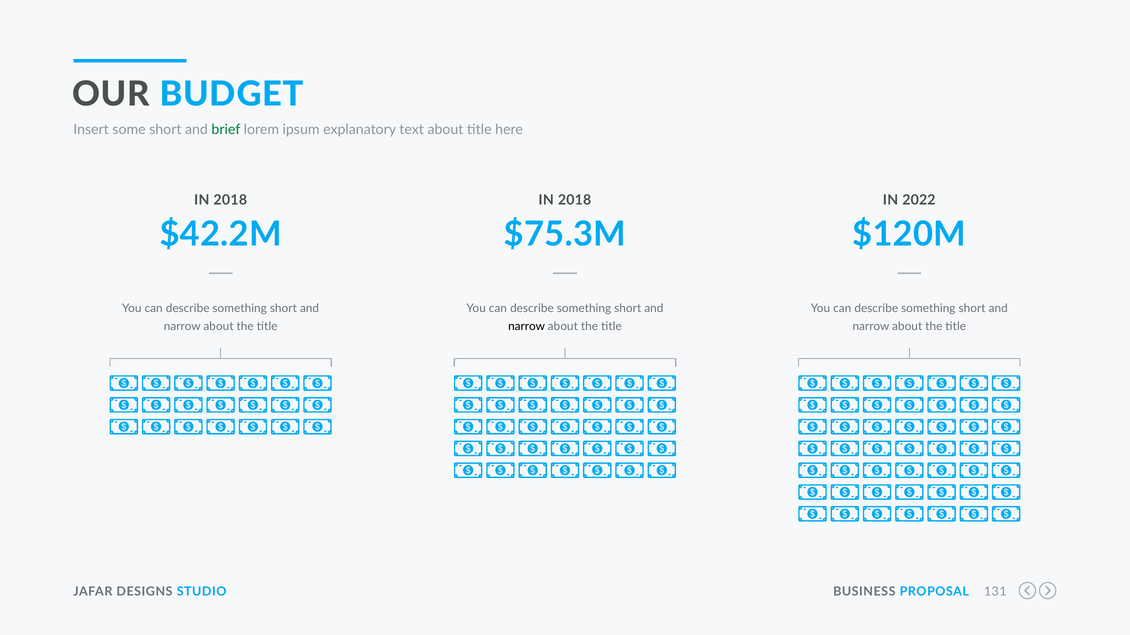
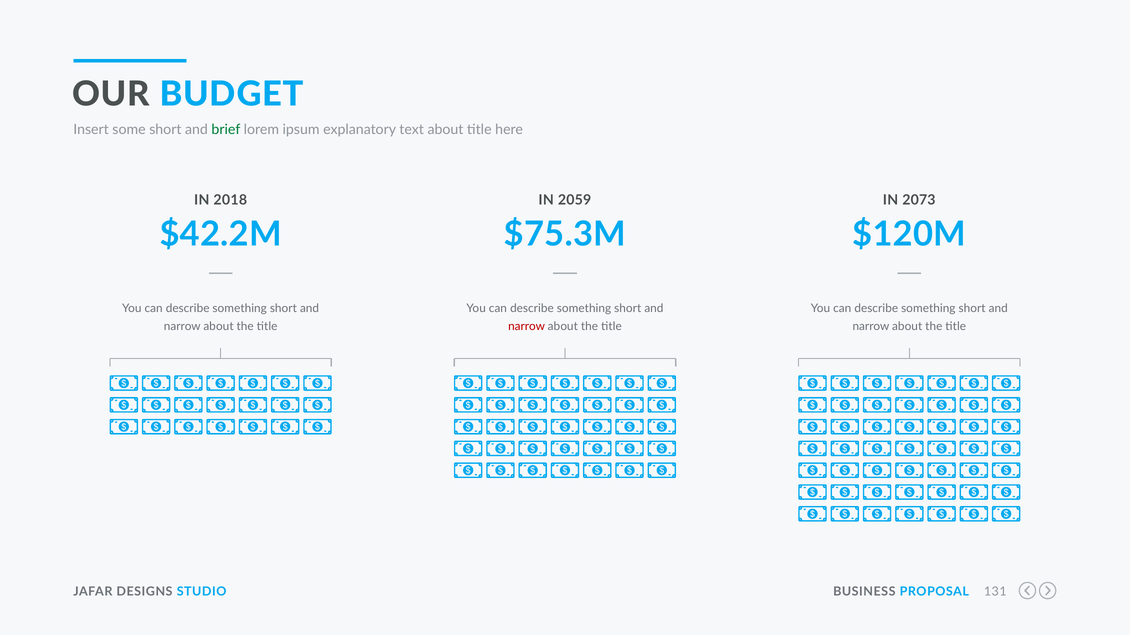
2018 at (575, 200): 2018 -> 2059
2022: 2022 -> 2073
narrow at (527, 327) colour: black -> red
